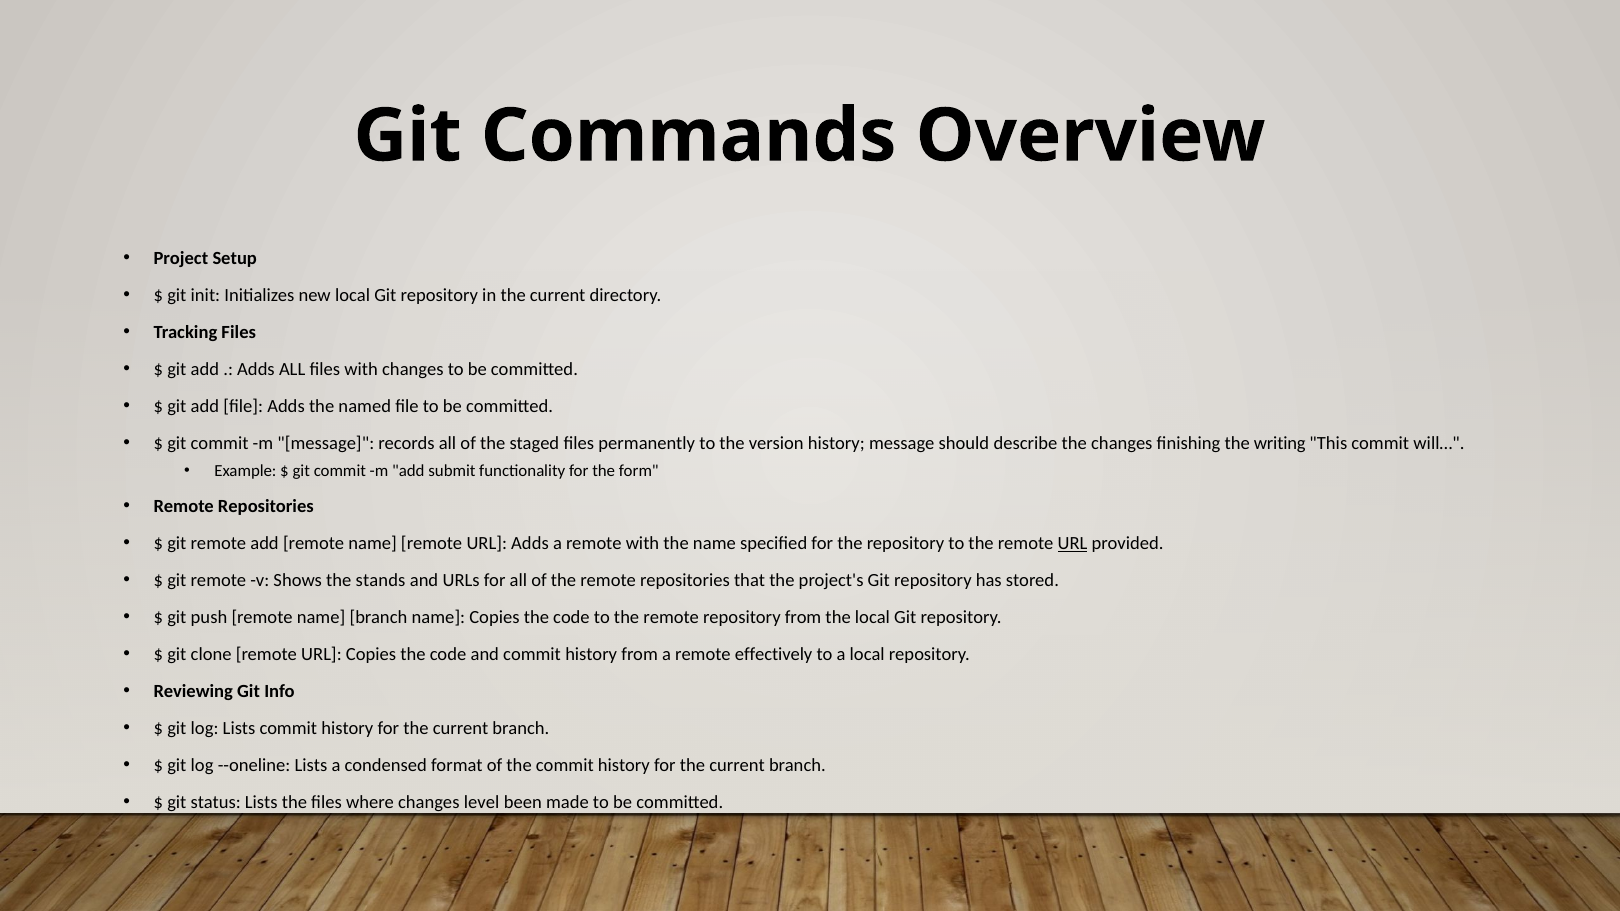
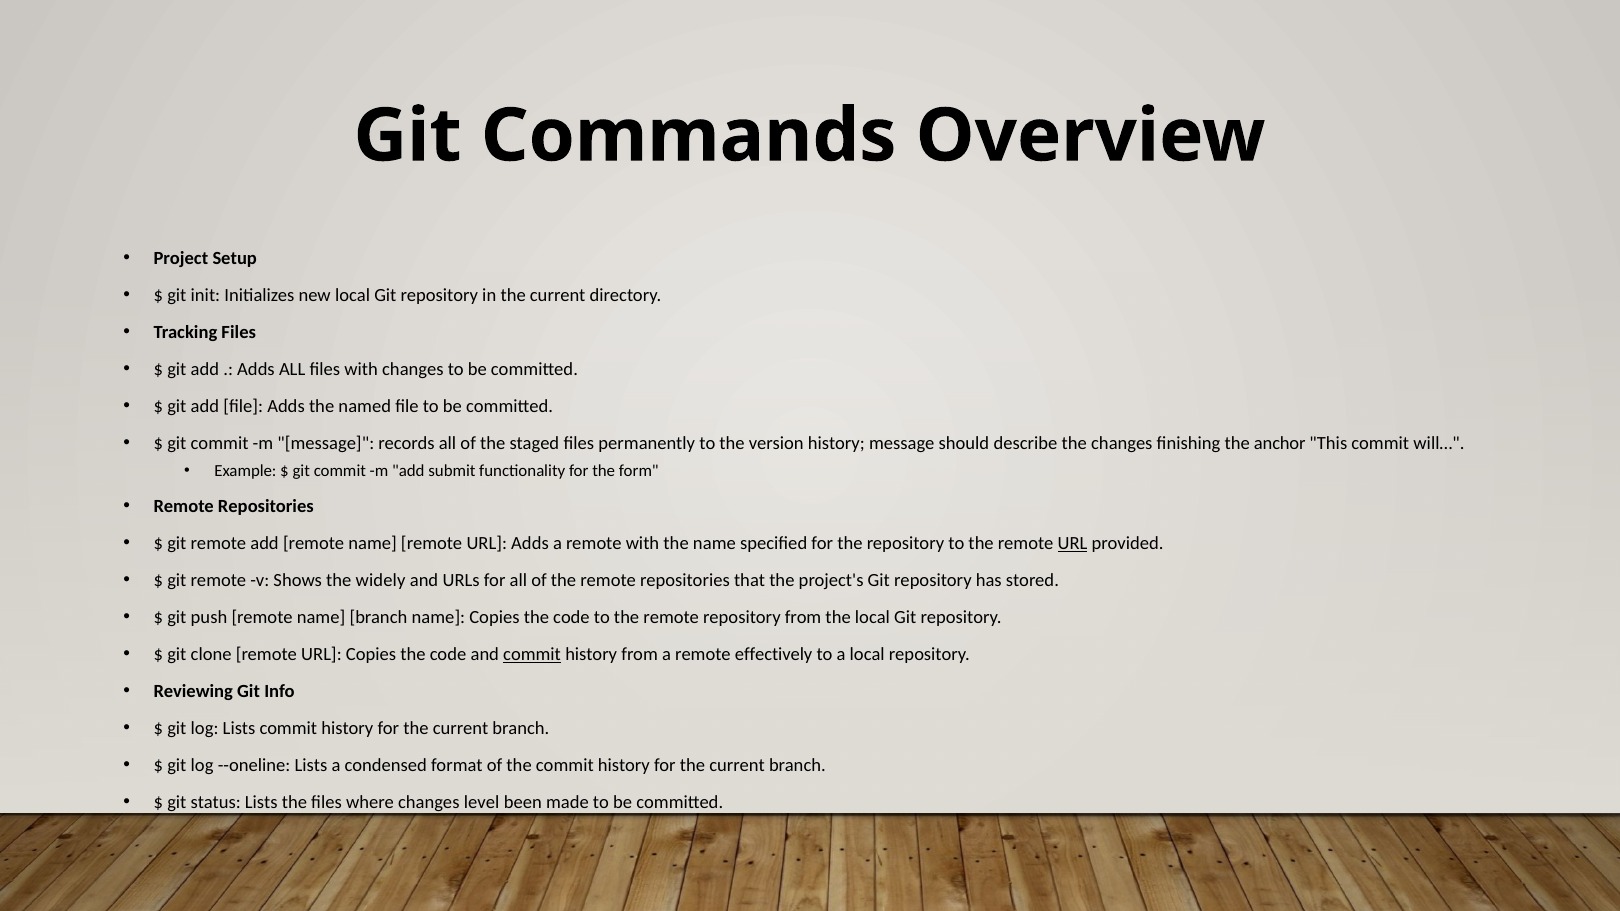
writing: writing -> anchor
stands: stands -> widely
commit at (532, 654) underline: none -> present
